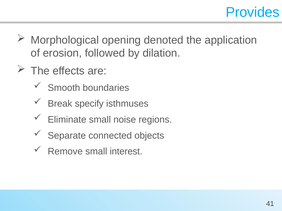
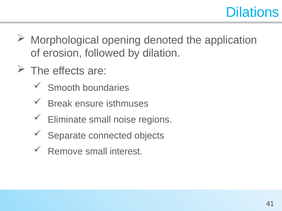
Provides: Provides -> Dilations
specify: specify -> ensure
